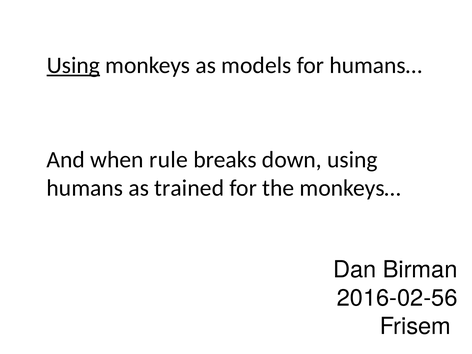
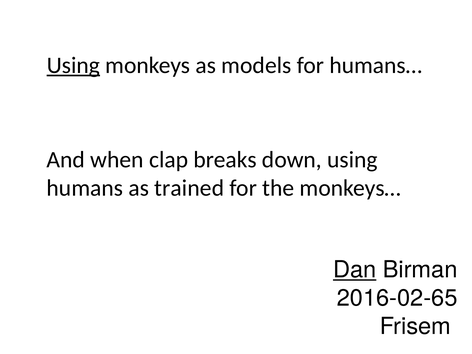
rule: rule -> clap
Dan underline: none -> present
2016-02-56: 2016-02-56 -> 2016-02-65
